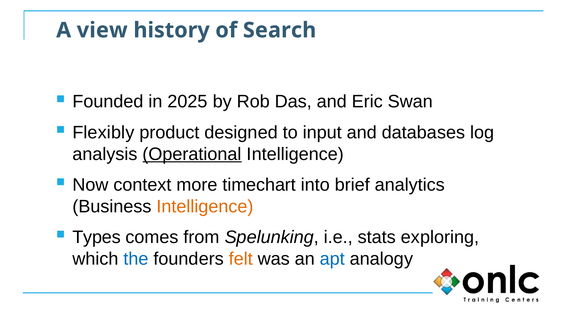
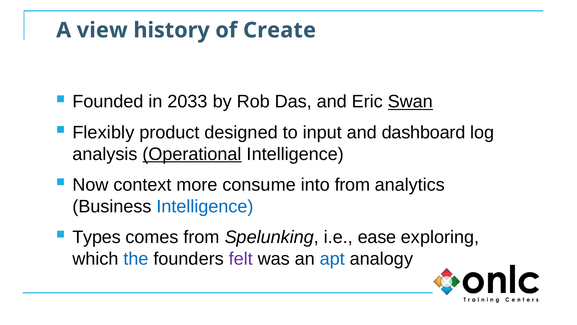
Search: Search -> Create
2025: 2025 -> 2033
Swan underline: none -> present
databases: databases -> dashboard
timechart: timechart -> consume
into brief: brief -> from
Intelligence at (205, 206) colour: orange -> blue
stats: stats -> ease
felt colour: orange -> purple
